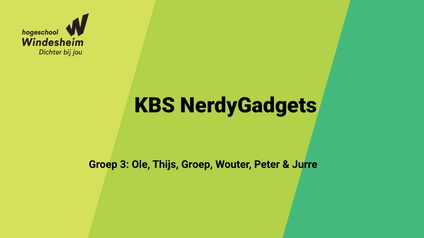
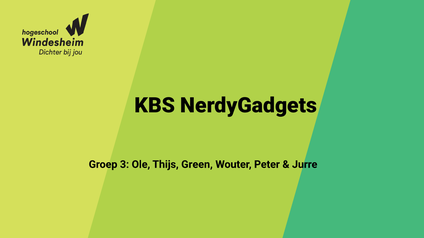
Thijs Groep: Groep -> Green
